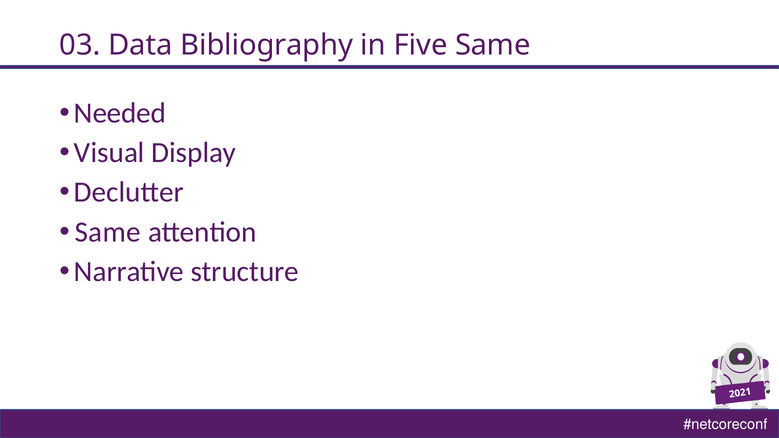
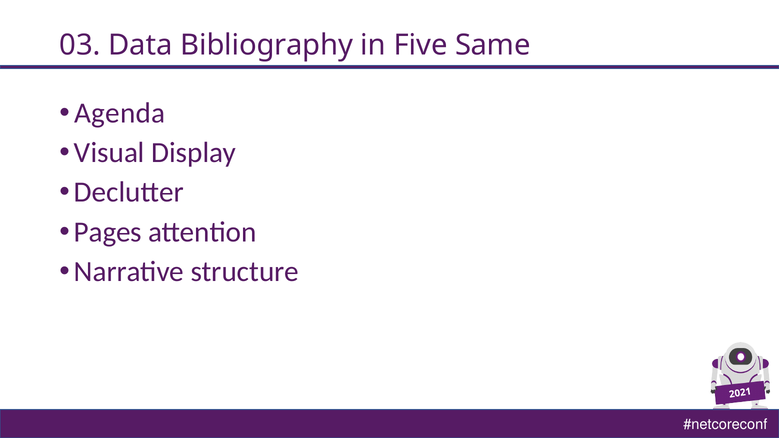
Needed: Needed -> Agenda
Same at (108, 232): Same -> Pages
